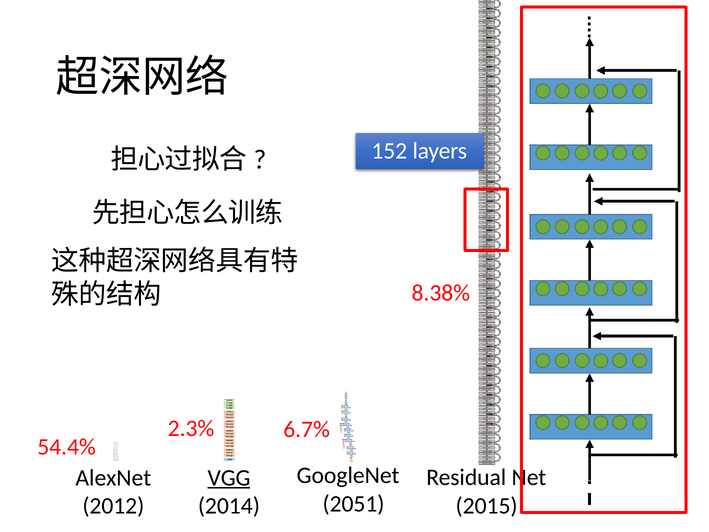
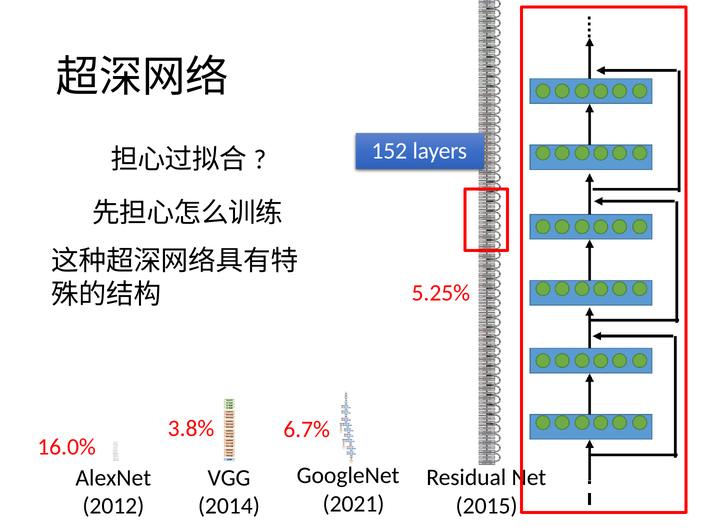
8.38%: 8.38% -> 5.25%
2.3%: 2.3% -> 3.8%
54.4%: 54.4% -> 16.0%
VGG underline: present -> none
2051: 2051 -> 2021
